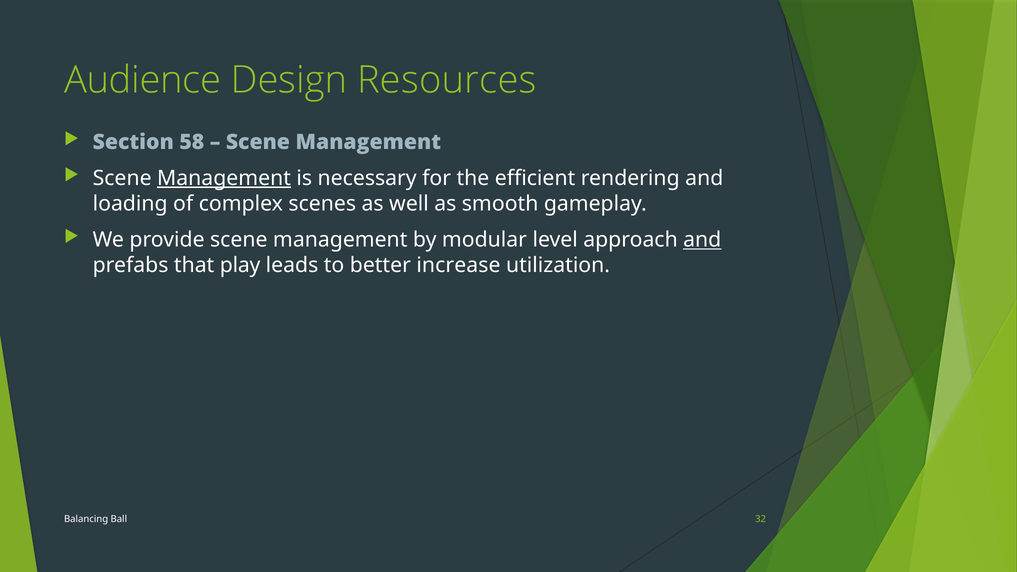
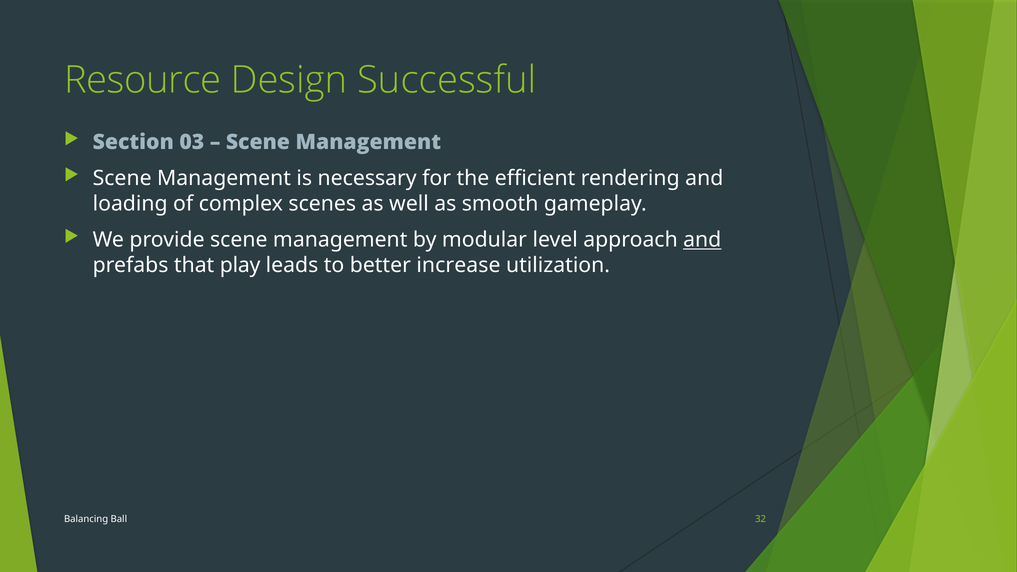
Audience: Audience -> Resource
Resources: Resources -> Successful
58: 58 -> 03
Management at (224, 178) underline: present -> none
